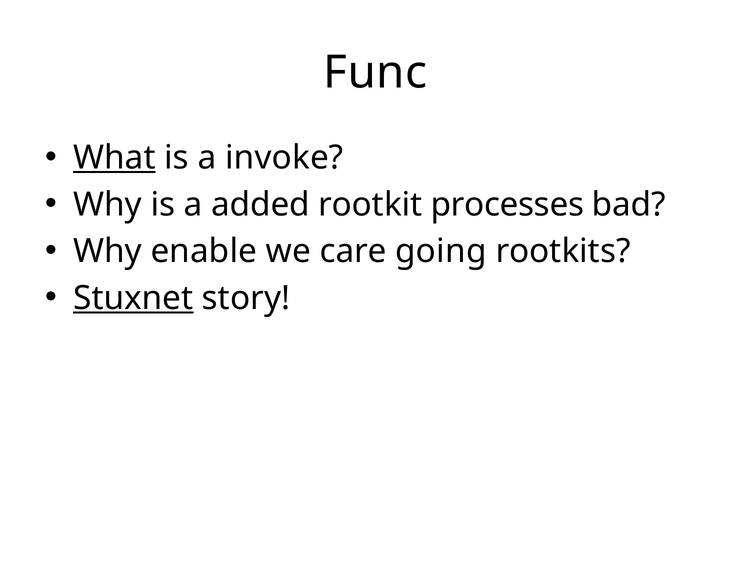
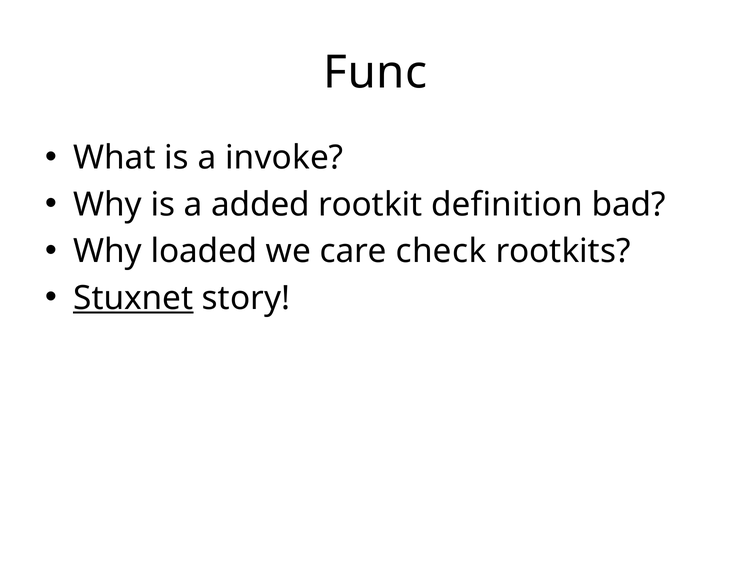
What underline: present -> none
processes: processes -> definition
enable: enable -> loaded
going: going -> check
